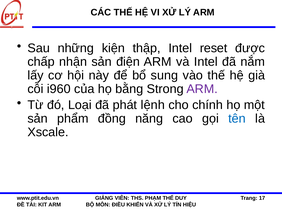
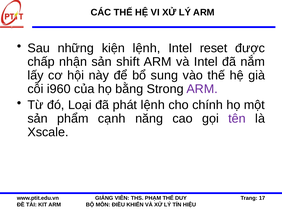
kiện thập: thập -> lệnh
điện: điện -> shift
đồng: đồng -> cạnh
tên colour: blue -> purple
